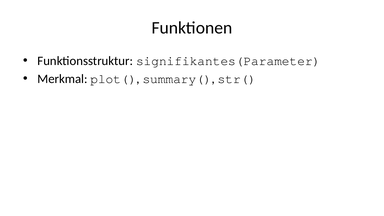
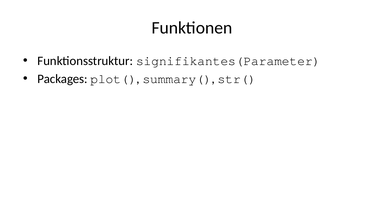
Merkmal: Merkmal -> Packages
